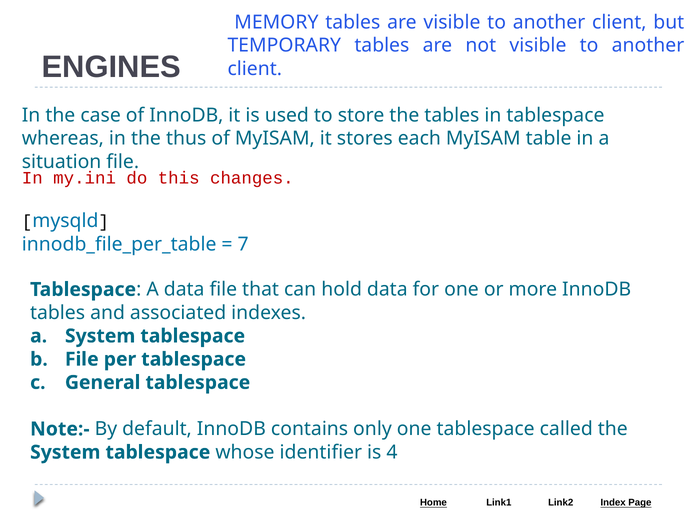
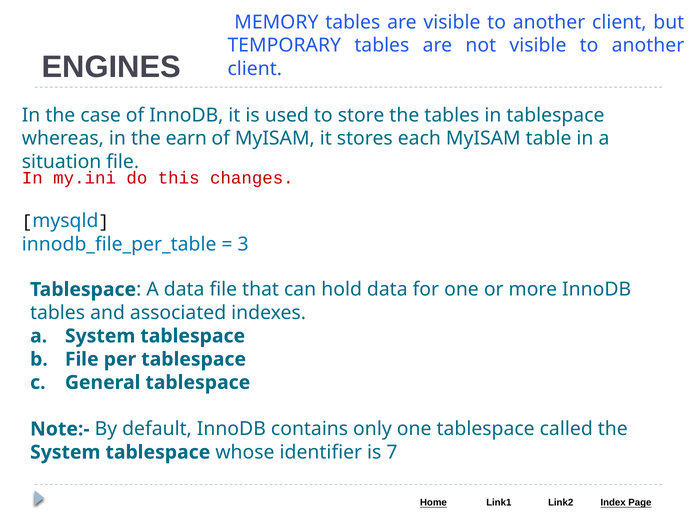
thus: thus -> earn
7: 7 -> 3
4: 4 -> 7
